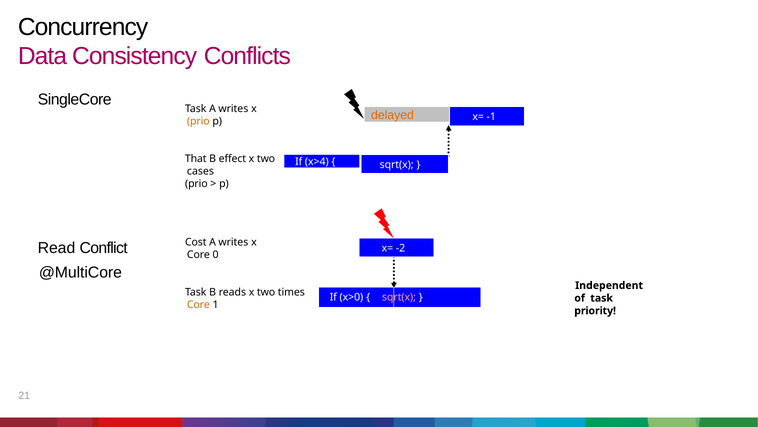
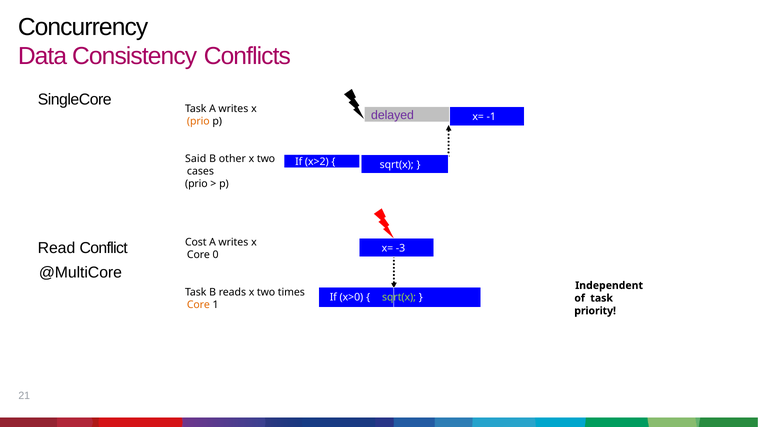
delayed colour: orange -> purple
That: That -> Said
effect: effect -> other
x>4: x>4 -> x>2
-2: -2 -> -3
sqrt(x at (399, 297) colour: pink -> light green
